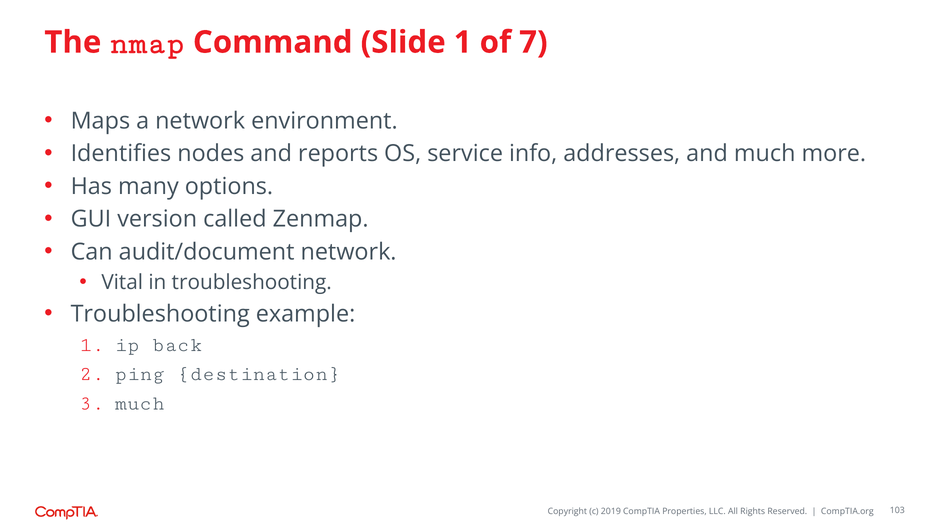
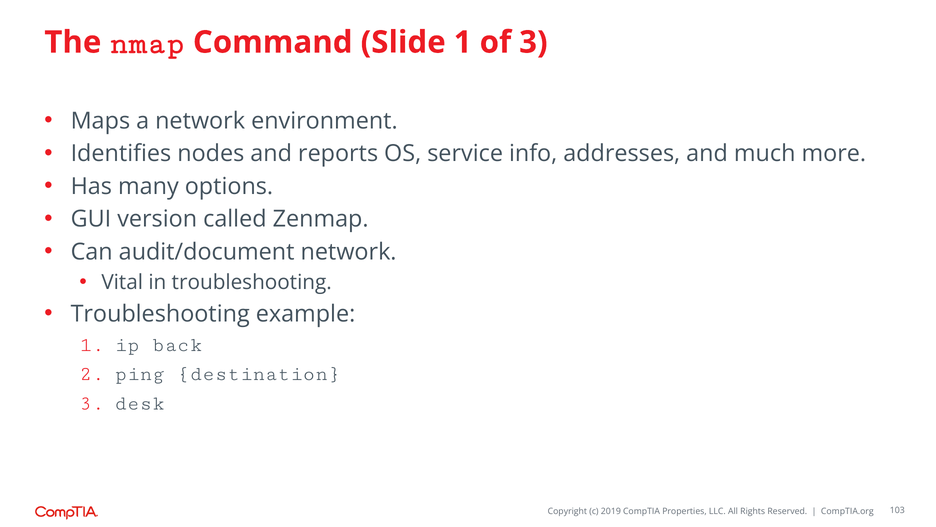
of 7: 7 -> 3
much at (140, 402): much -> desk
